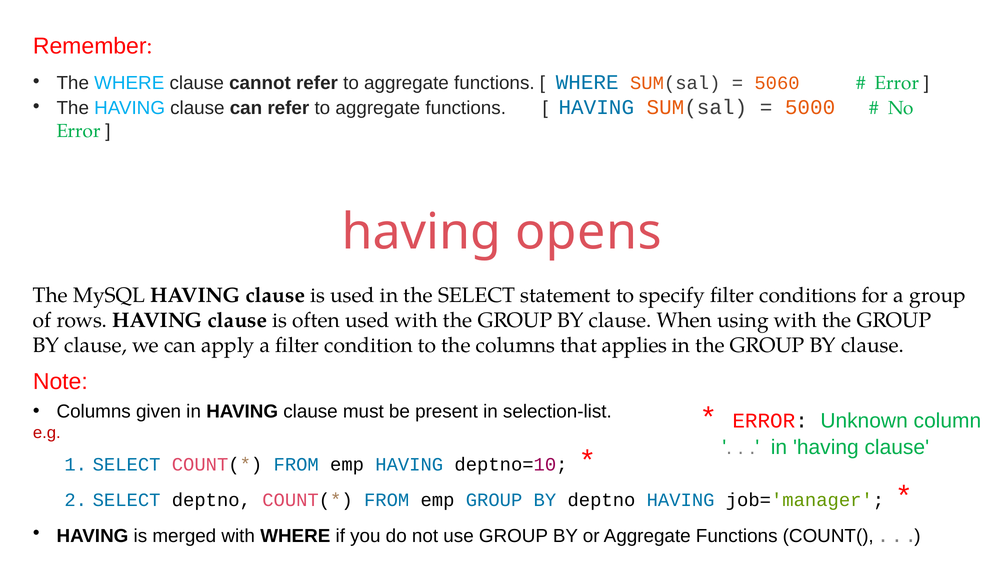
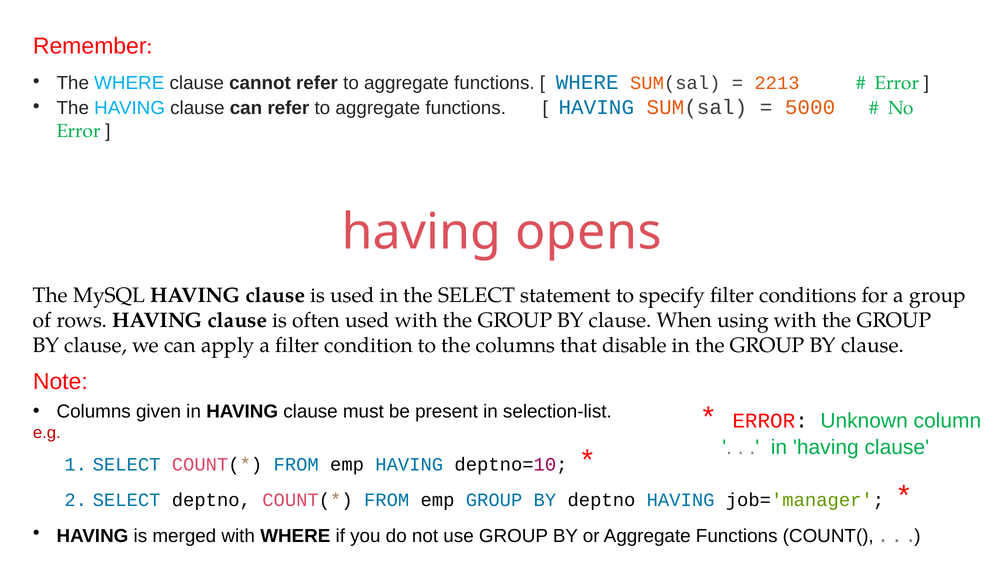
5060: 5060 -> 2213
applies: applies -> disable
